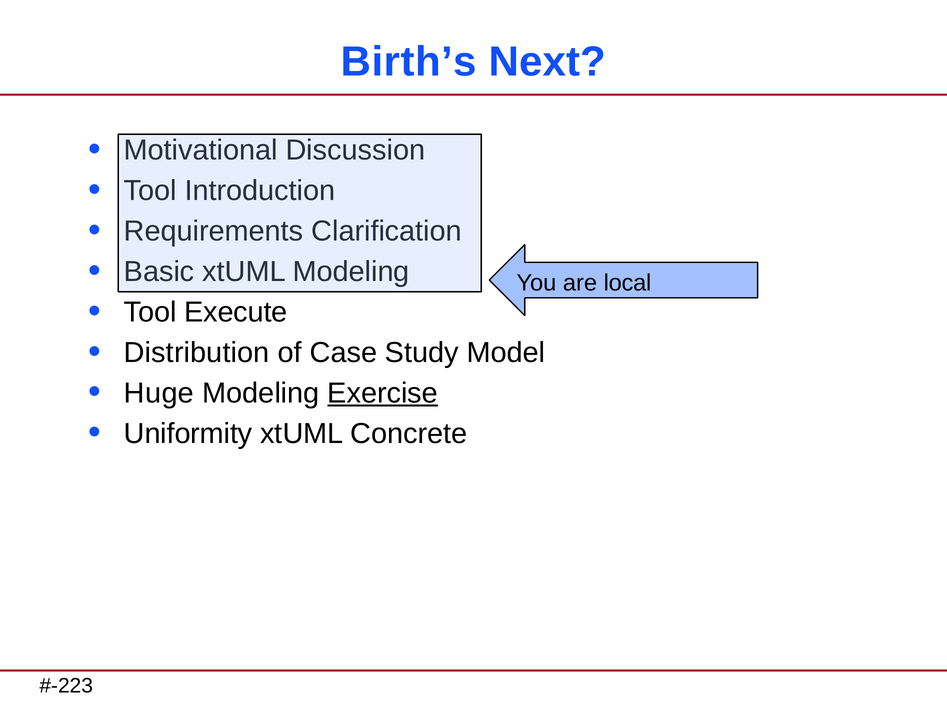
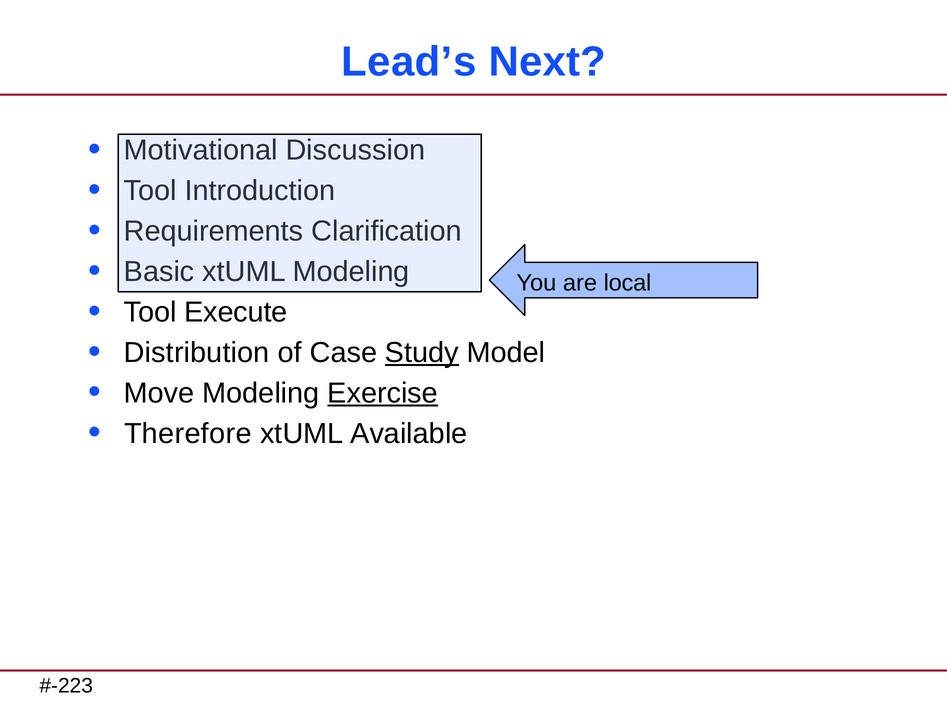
Birth’s: Birth’s -> Lead’s
Study underline: none -> present
Huge: Huge -> Move
Uniformity: Uniformity -> Therefore
Concrete: Concrete -> Available
